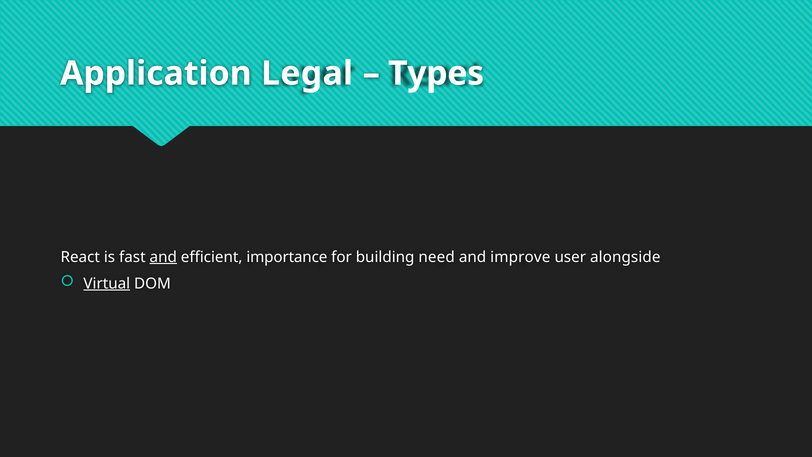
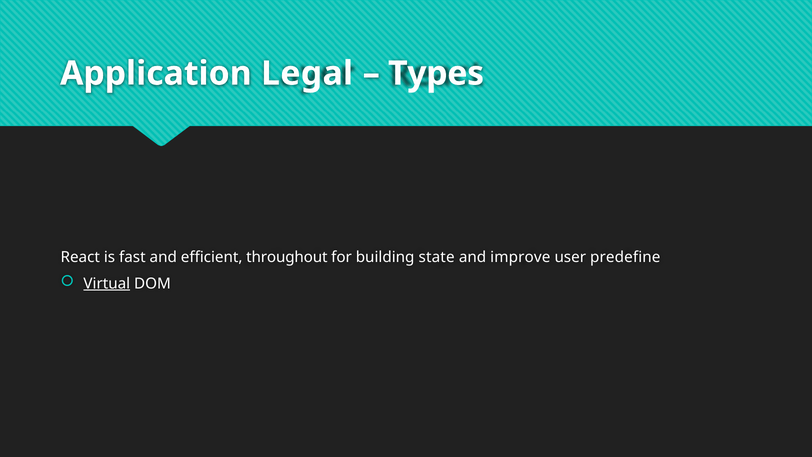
and at (163, 257) underline: present -> none
importance: importance -> throughout
need: need -> state
alongside: alongside -> predefine
